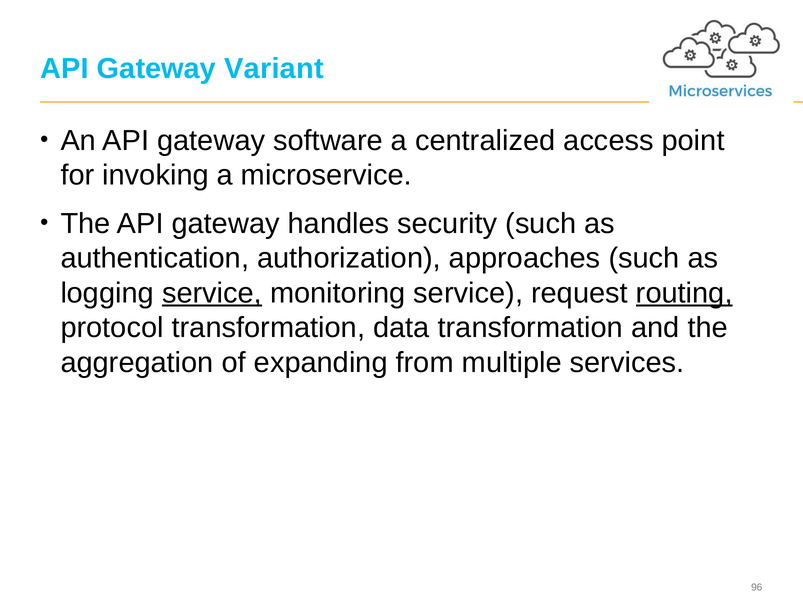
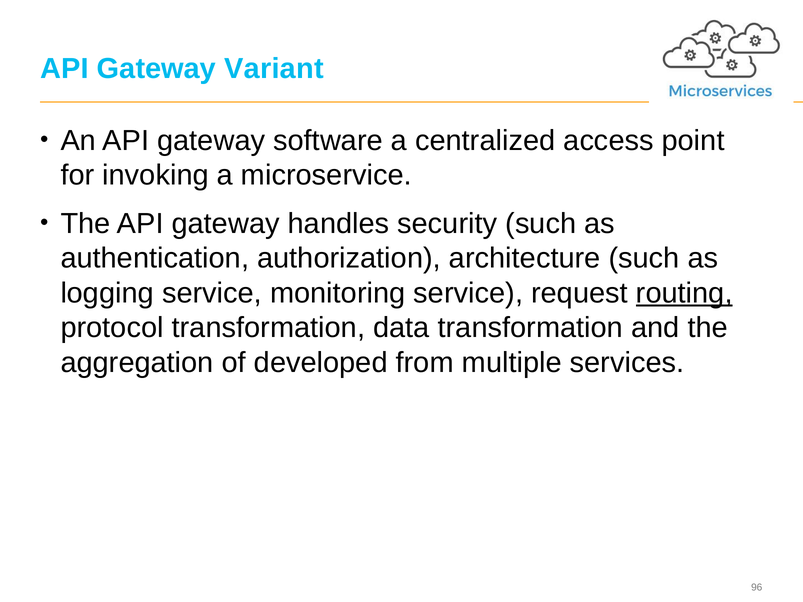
approaches: approaches -> architecture
service at (212, 293) underline: present -> none
expanding: expanding -> developed
